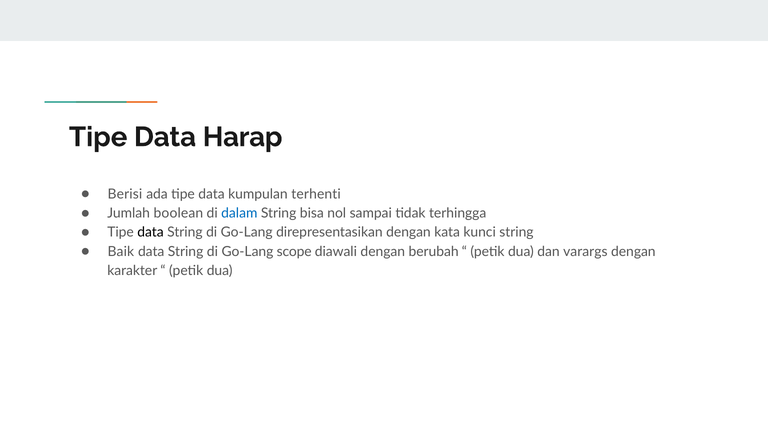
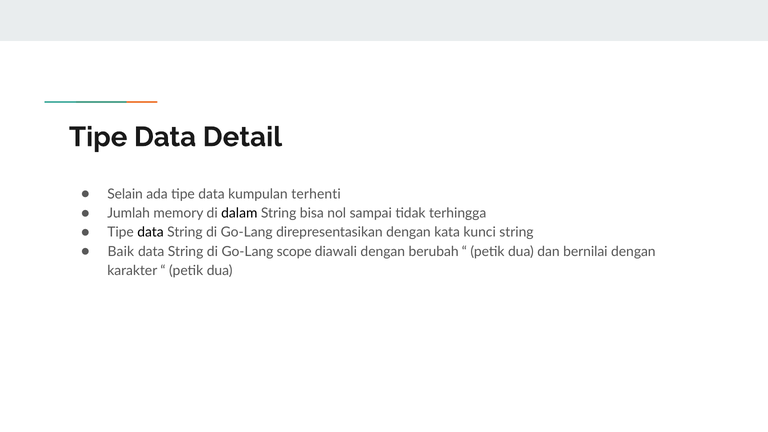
Harap: Harap -> Detail
Berisi: Berisi -> Selain
boolean: boolean -> memory
dalam colour: blue -> black
varargs: varargs -> bernilai
